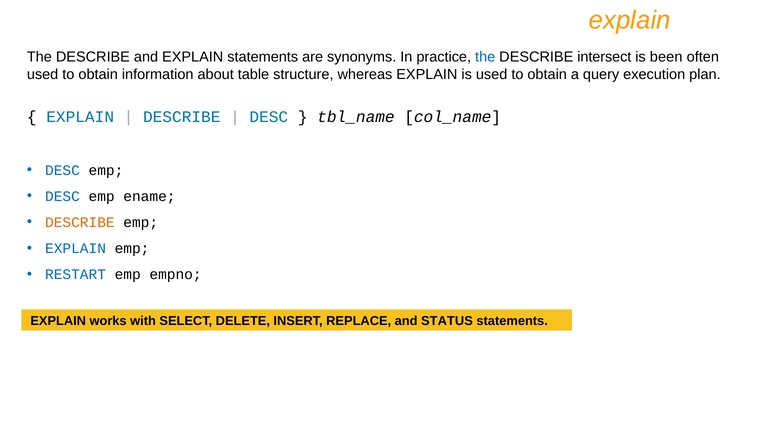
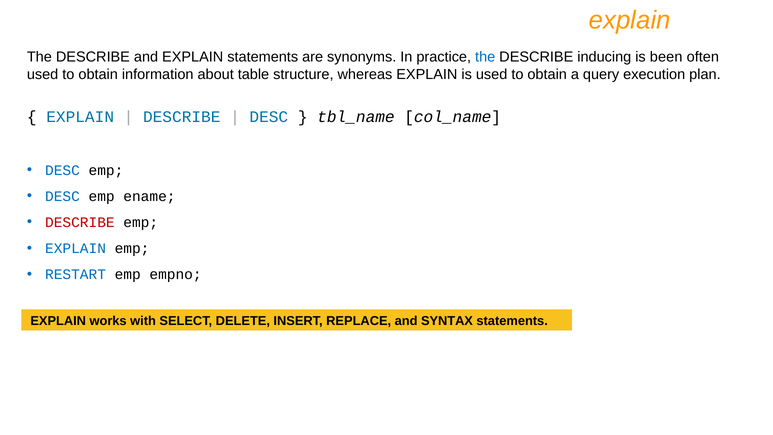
intersect: intersect -> inducing
DESCRIBE at (80, 222) colour: orange -> red
STATUS: STATUS -> SYNTAX
